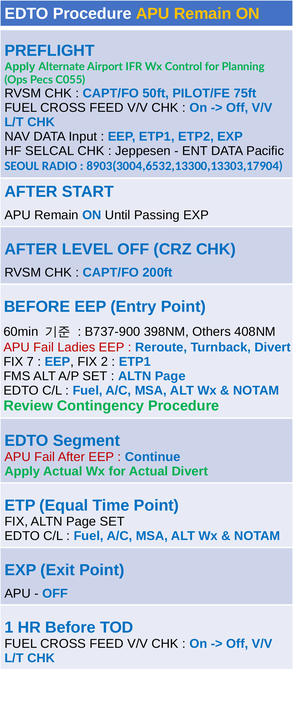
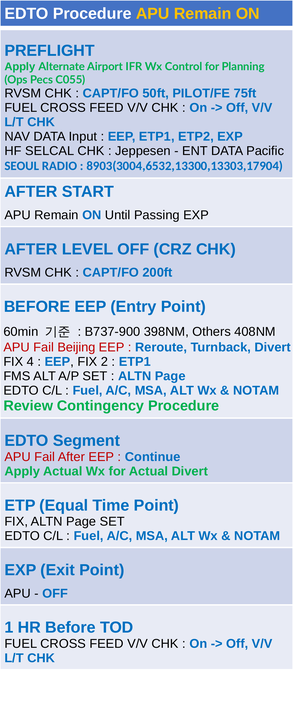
Ladies: Ladies -> Beijing
7: 7 -> 4
